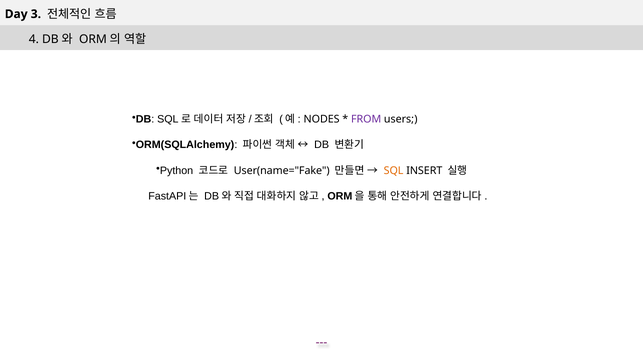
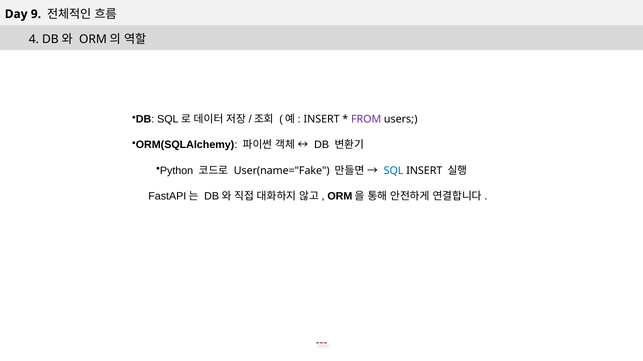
3: 3 -> 9
NODES at (322, 119): NODES -> INSERT
SQL colour: orange -> blue
